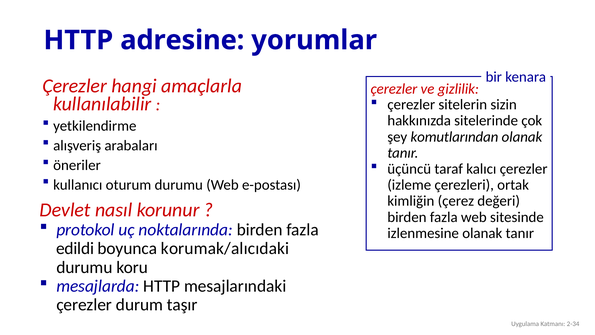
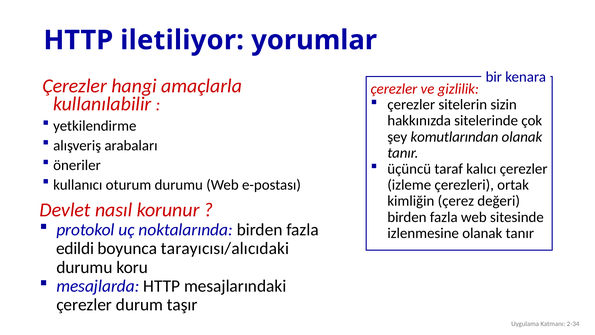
adresine: adresine -> iletiliyor
korumak/alıcıdaki: korumak/alıcıdaki -> tarayıcısı/alıcıdaki
